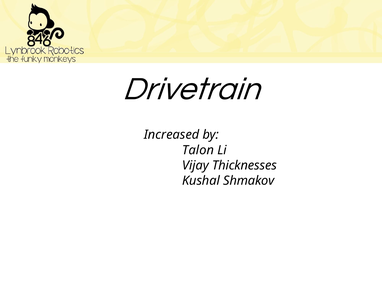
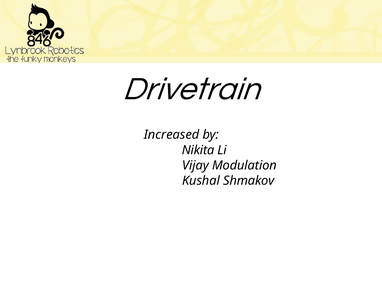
Talon: Talon -> Nikita
Thicknesses: Thicknesses -> Modulation
